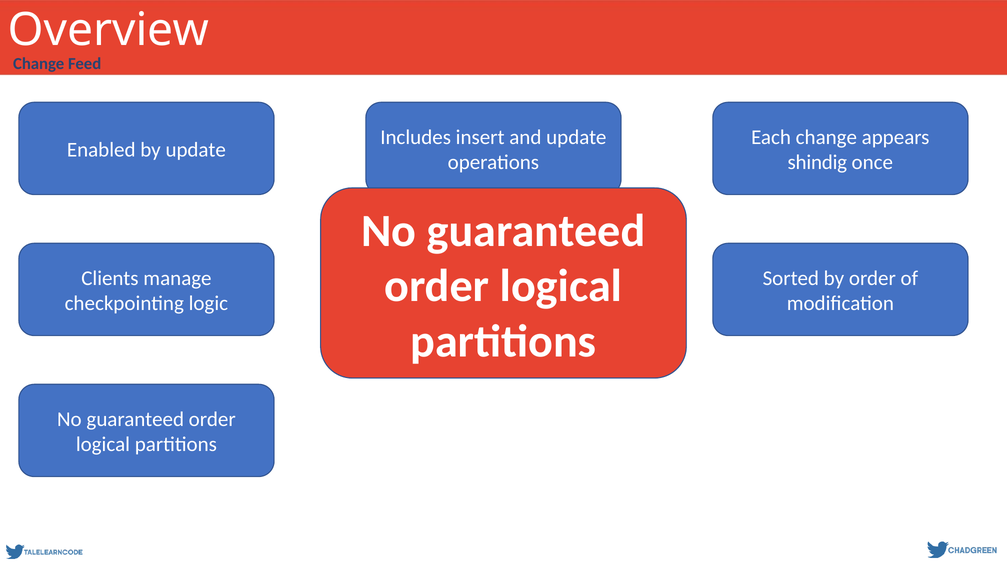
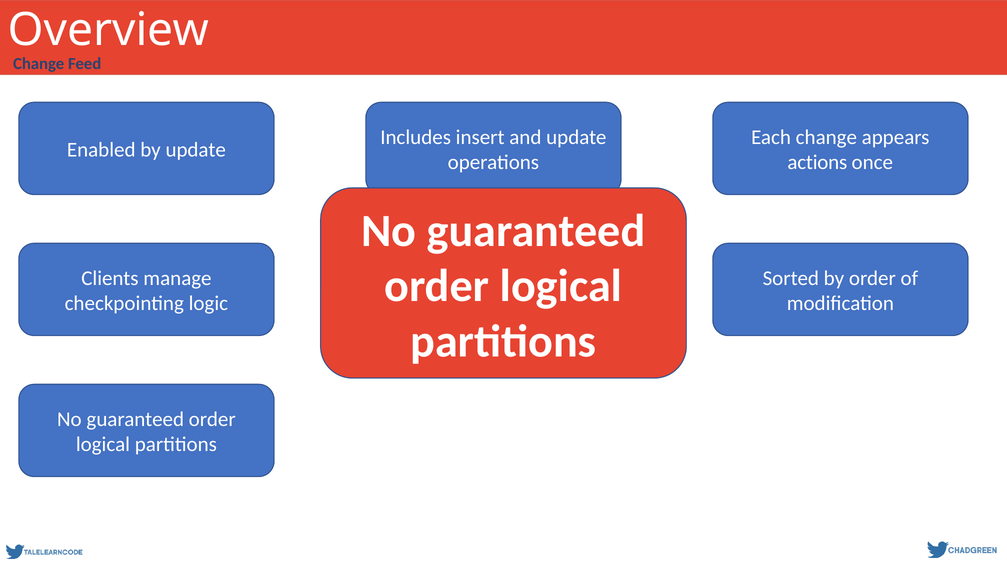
shindig: shindig -> actions
